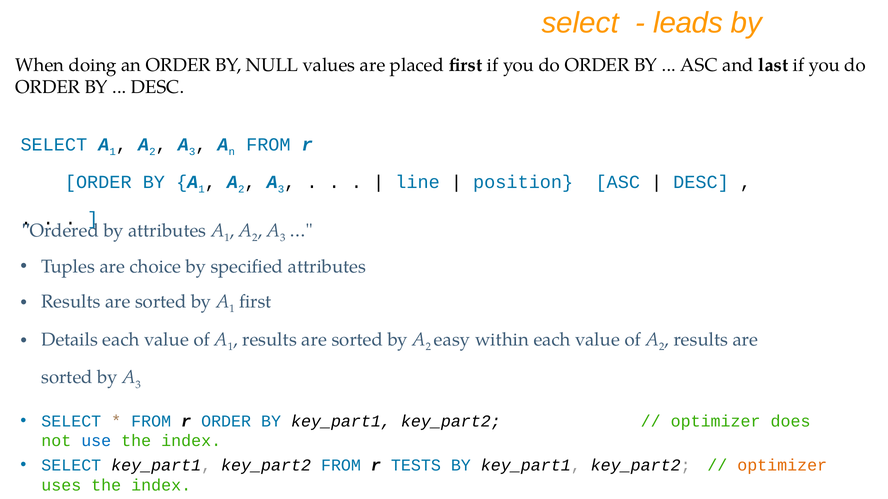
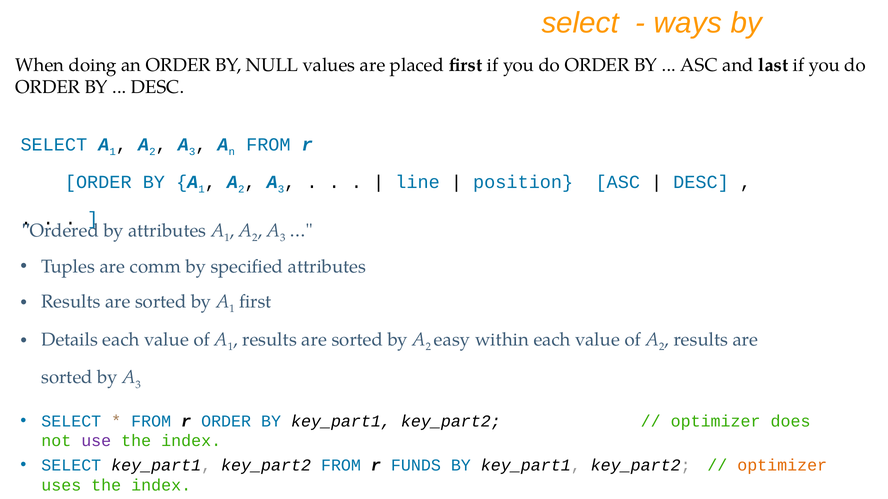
leads: leads -> ways
choice: choice -> comm
use colour: blue -> purple
TESTS: TESTS -> FUNDS
